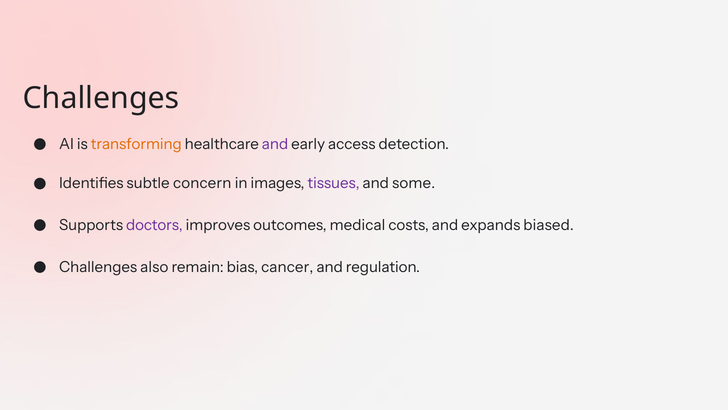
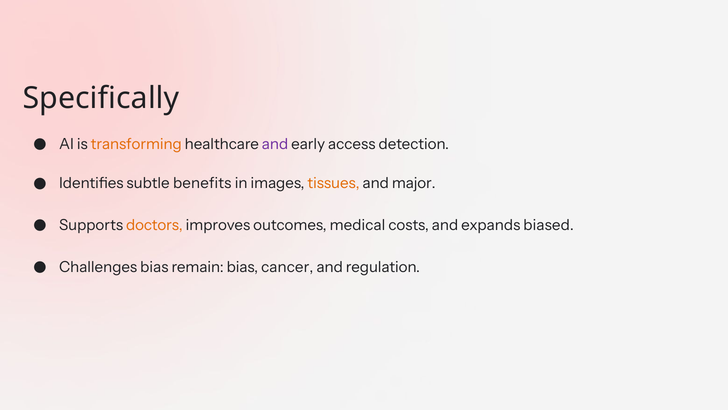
Challenges at (101, 98): Challenges -> Specifically
concern: concern -> benefits
tissues colour: purple -> orange
some: some -> major
doctors colour: purple -> orange
Challenges also: also -> bias
